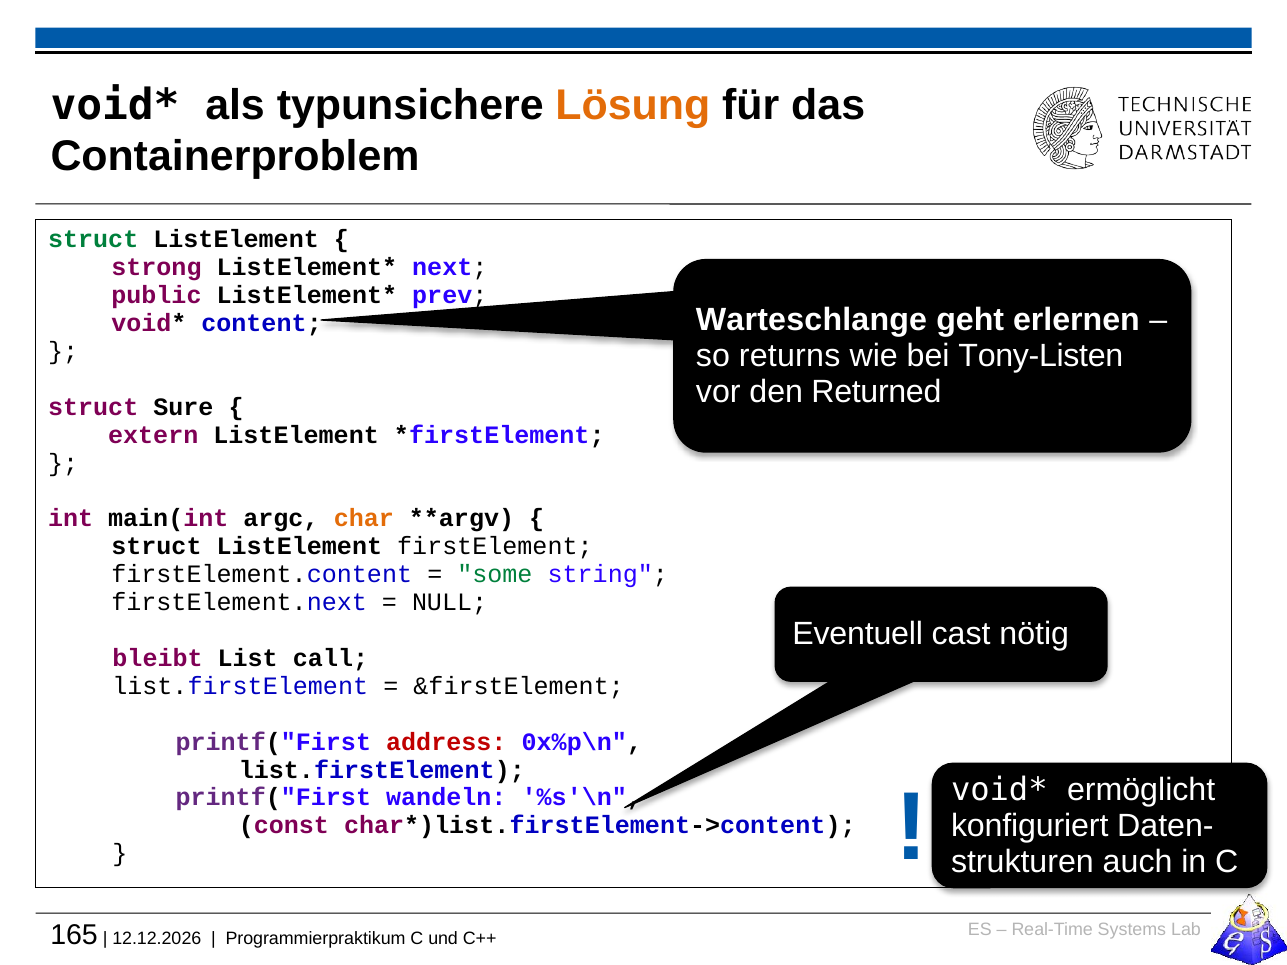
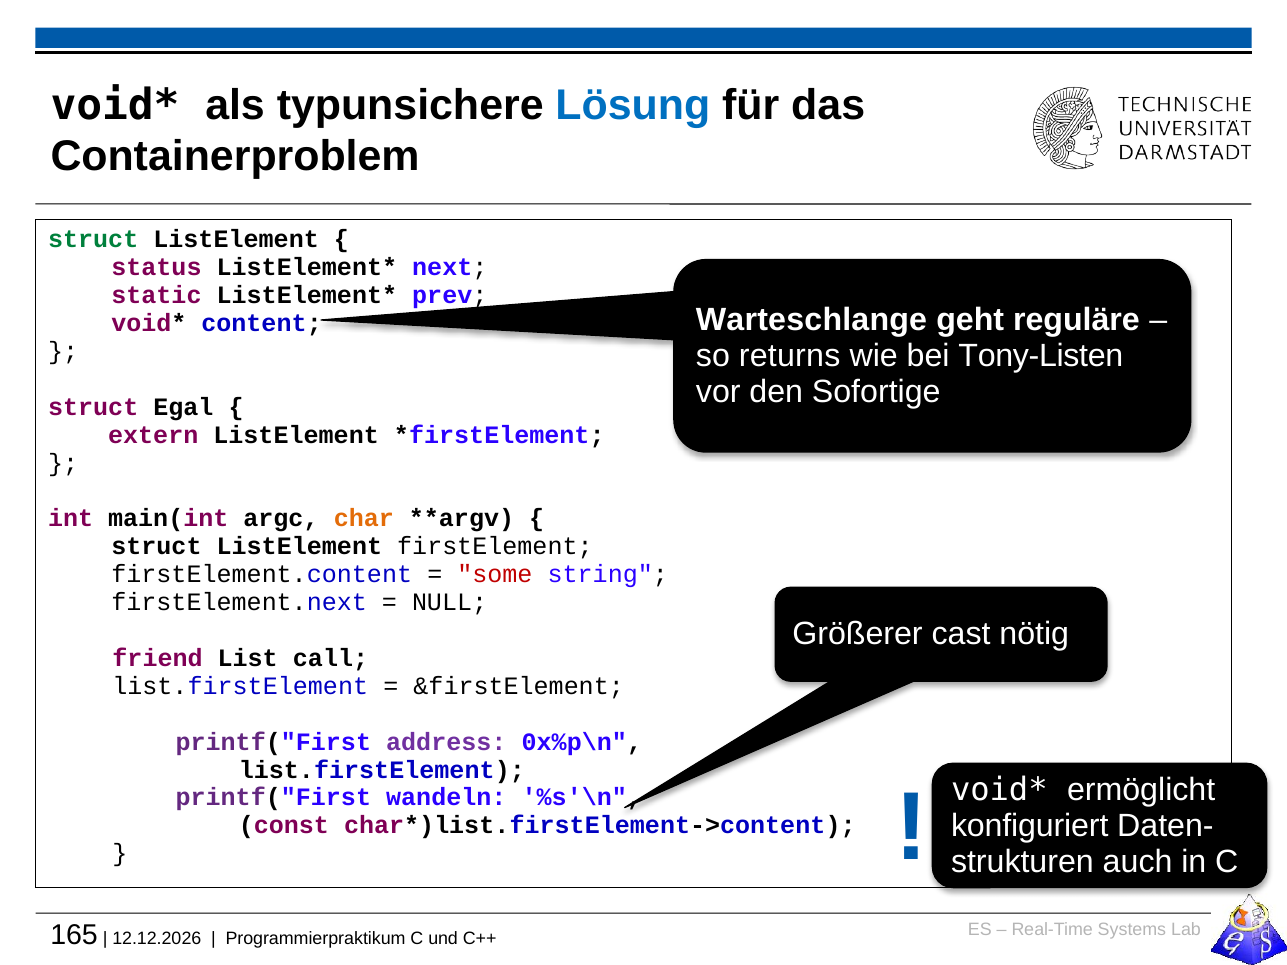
Lösung colour: orange -> blue
strong: strong -> status
public: public -> static
erlernen: erlernen -> reguläre
Returned: Returned -> Sofortige
Sure: Sure -> Egal
some colour: green -> red
Eventuell: Eventuell -> Größerer
bleibt: bleibt -> friend
address colour: red -> purple
